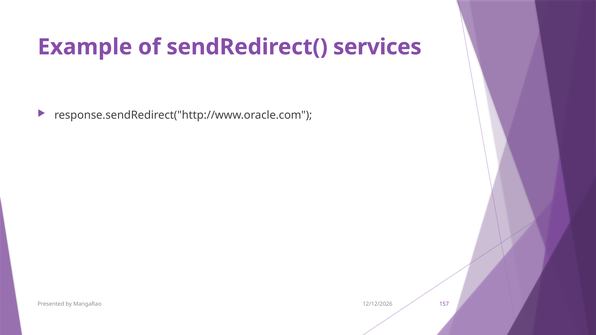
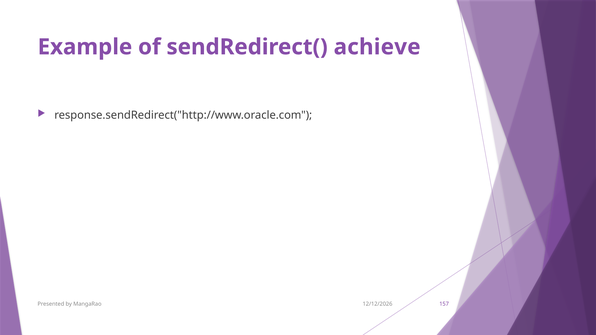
services: services -> achieve
